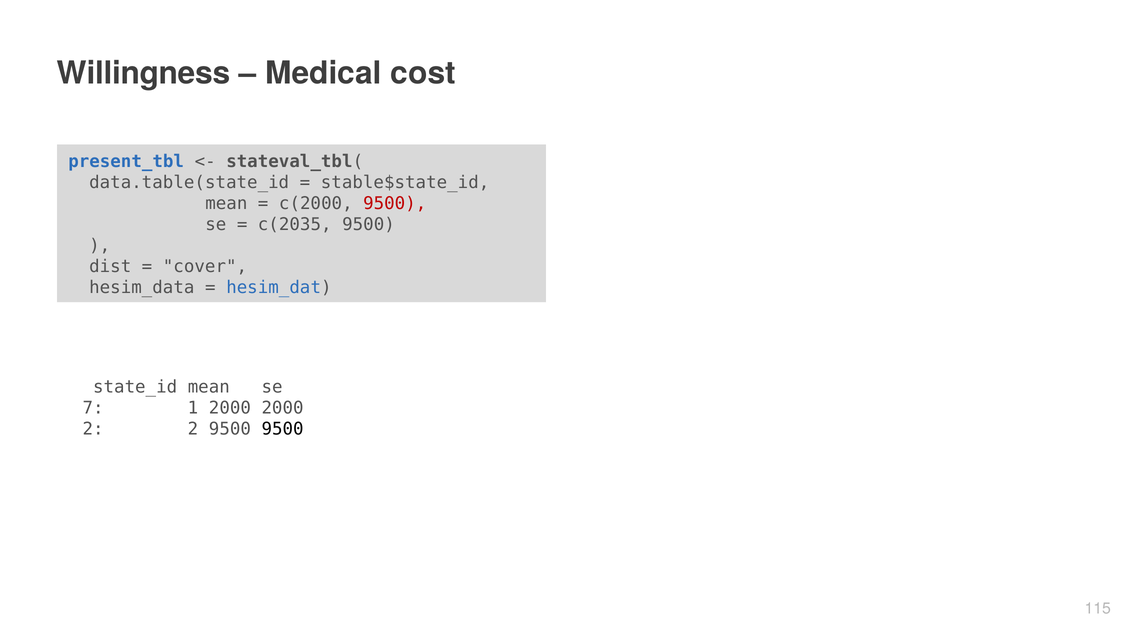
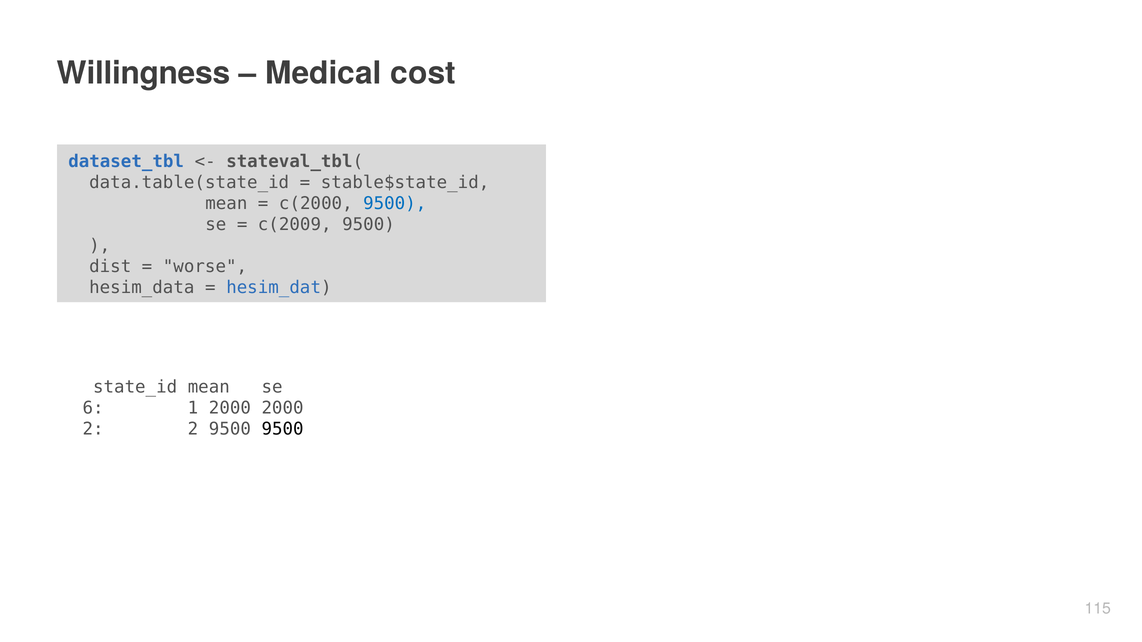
present_tbl: present_tbl -> dataset_tbl
9500 at (395, 204) colour: red -> blue
c(2035: c(2035 -> c(2009
cover: cover -> worse
7: 7 -> 6
